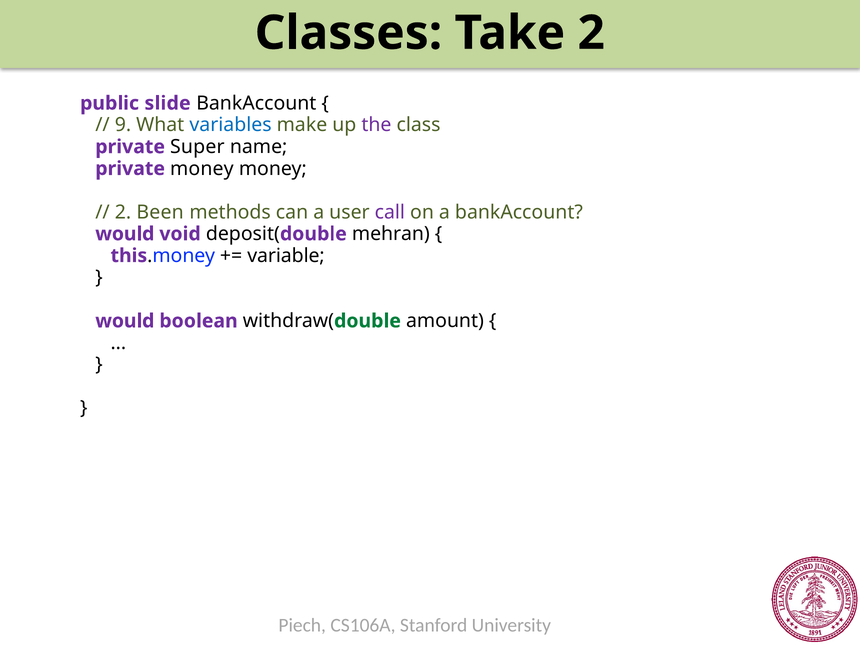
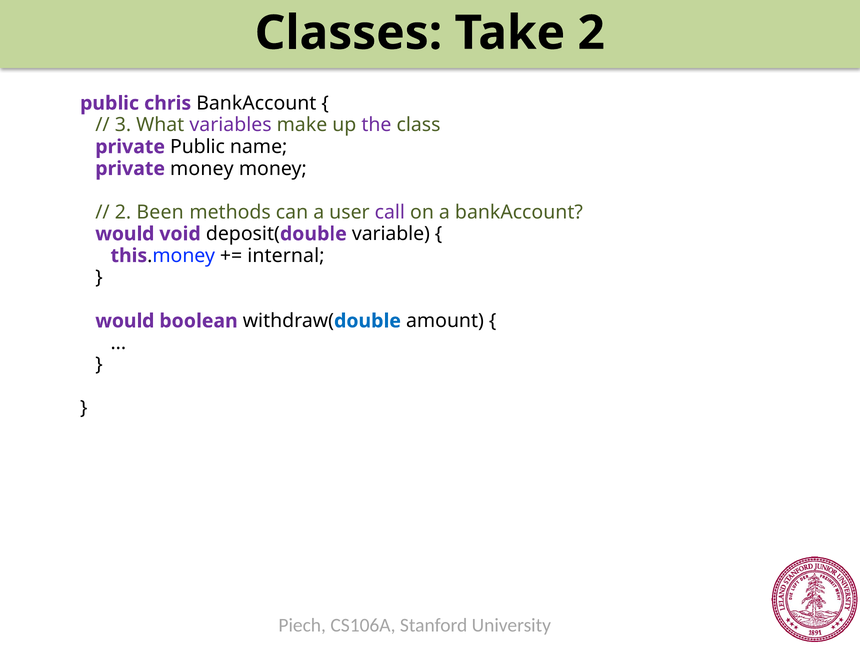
slide: slide -> chris
9: 9 -> 3
variables colour: blue -> purple
private Super: Super -> Public
mehran: mehran -> variable
variable: variable -> internal
double at (367, 321) colour: green -> blue
